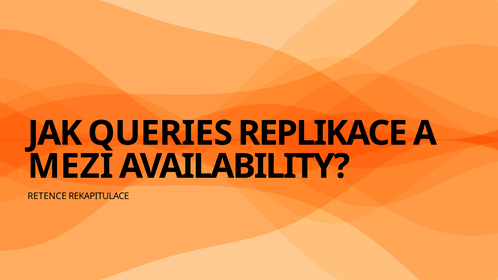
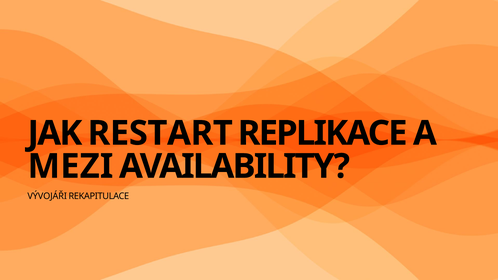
QUERIES: QUERIES -> RESTART
RETENCE: RETENCE -> VÝVOJÁŘI
